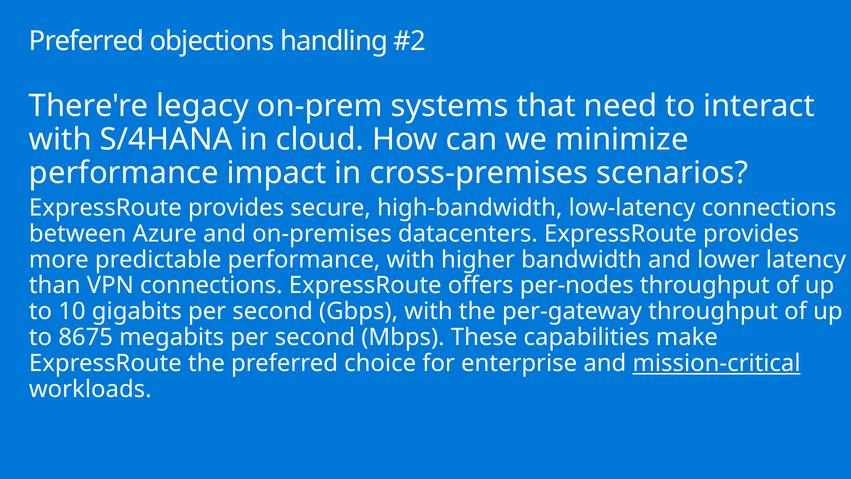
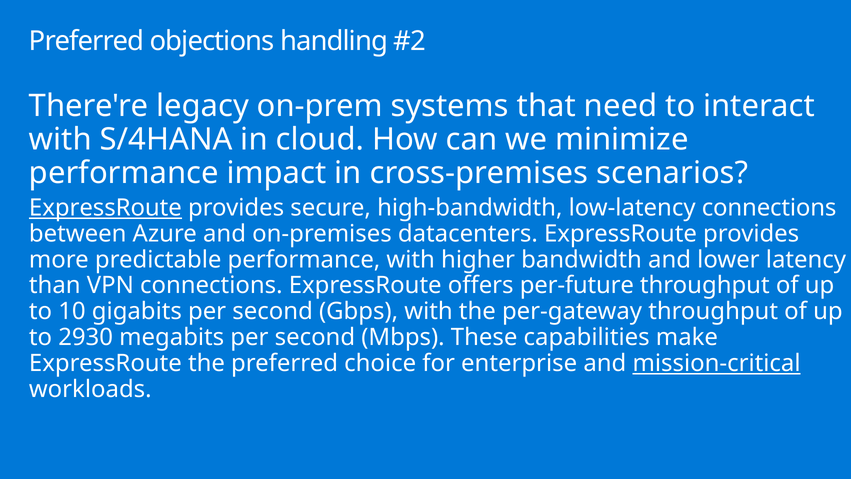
ExpressRoute at (105, 208) underline: none -> present
per-nodes: per-nodes -> per-future
8675: 8675 -> 2930
